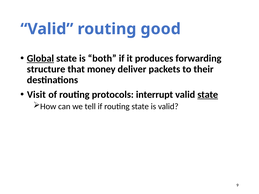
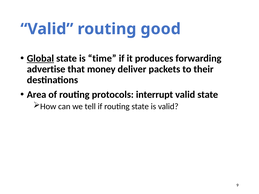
both: both -> time
structure: structure -> advertise
Visit: Visit -> Area
state at (208, 95) underline: present -> none
